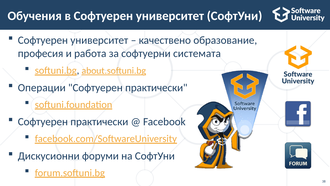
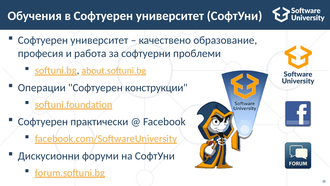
системата: системата -> проблеми
практически at (156, 88): практически -> конструкции
